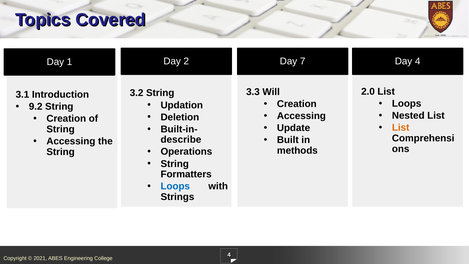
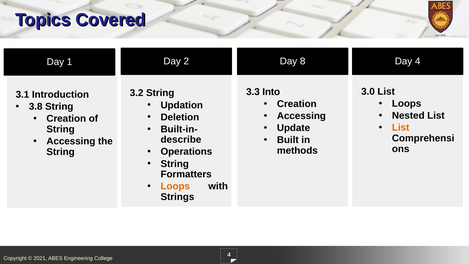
7: 7 -> 8
2.0: 2.0 -> 3.0
Will: Will -> Into
9.2: 9.2 -> 3.8
Loops at (175, 186) colour: blue -> orange
